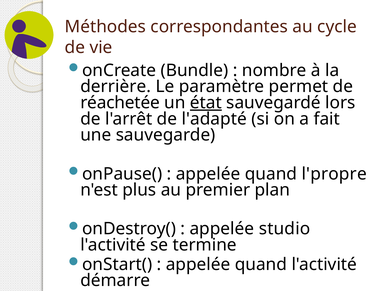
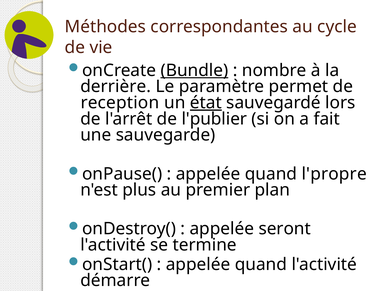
Bundle underline: none -> present
réachetée: réachetée -> reception
l'adapté: l'adapté -> l'publier
studio: studio -> seront
